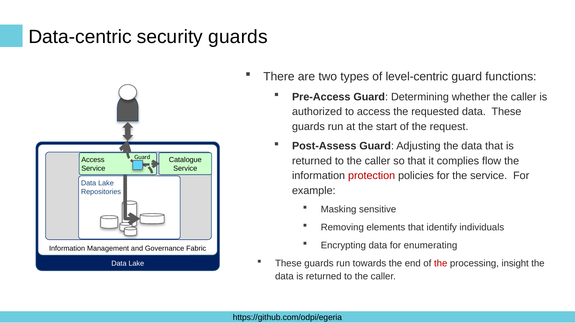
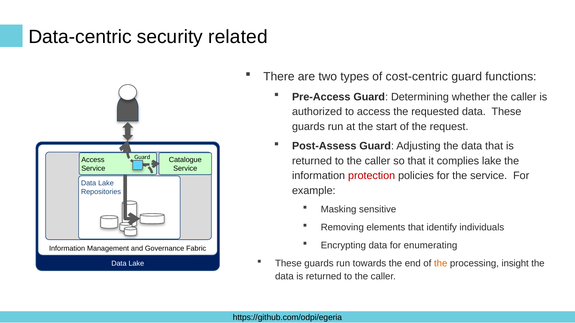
security guards: guards -> related
level-centric: level-centric -> cost-centric
complies flow: flow -> lake
the at (441, 264) colour: red -> orange
